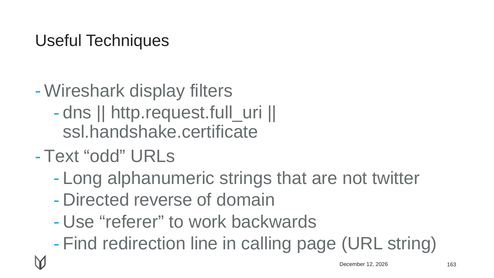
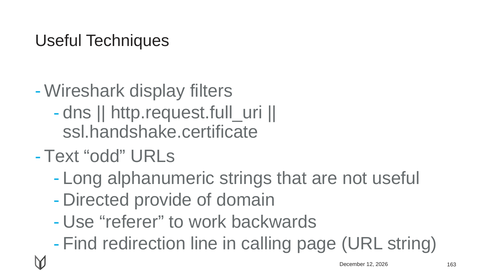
not twitter: twitter -> useful
reverse: reverse -> provide
